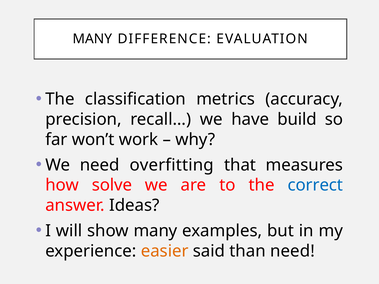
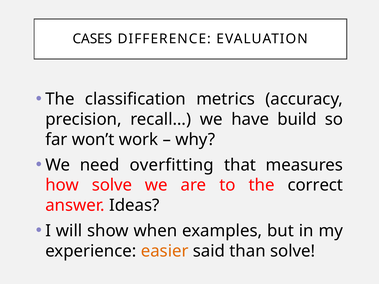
MANY at (92, 39): MANY -> CASES
correct colour: blue -> black
show many: many -> when
than need: need -> solve
